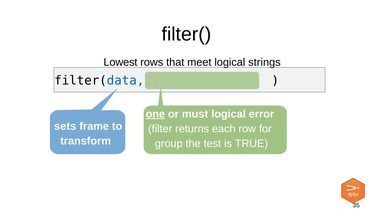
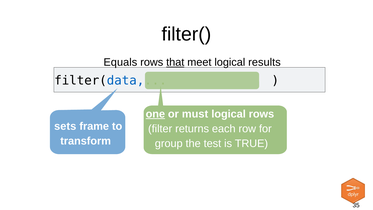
Lowest: Lowest -> Equals
that underline: none -> present
strings: strings -> results
logical error: error -> rows
